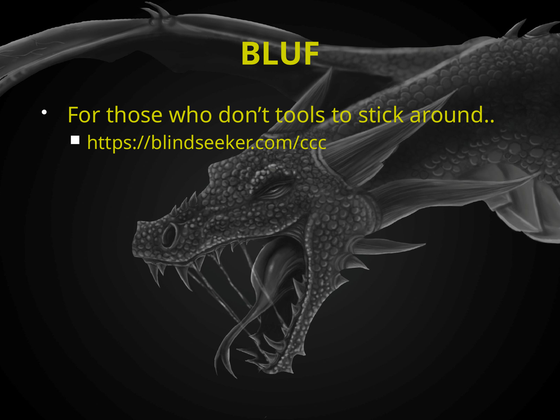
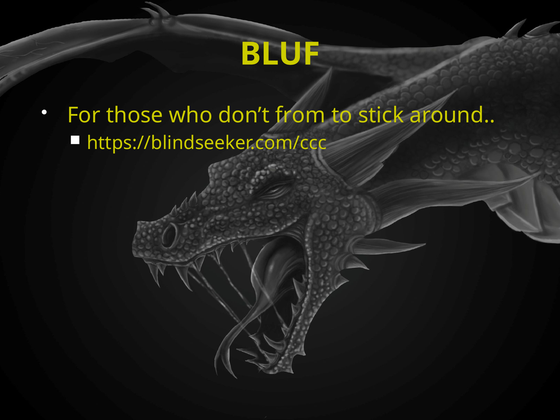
tools: tools -> from
